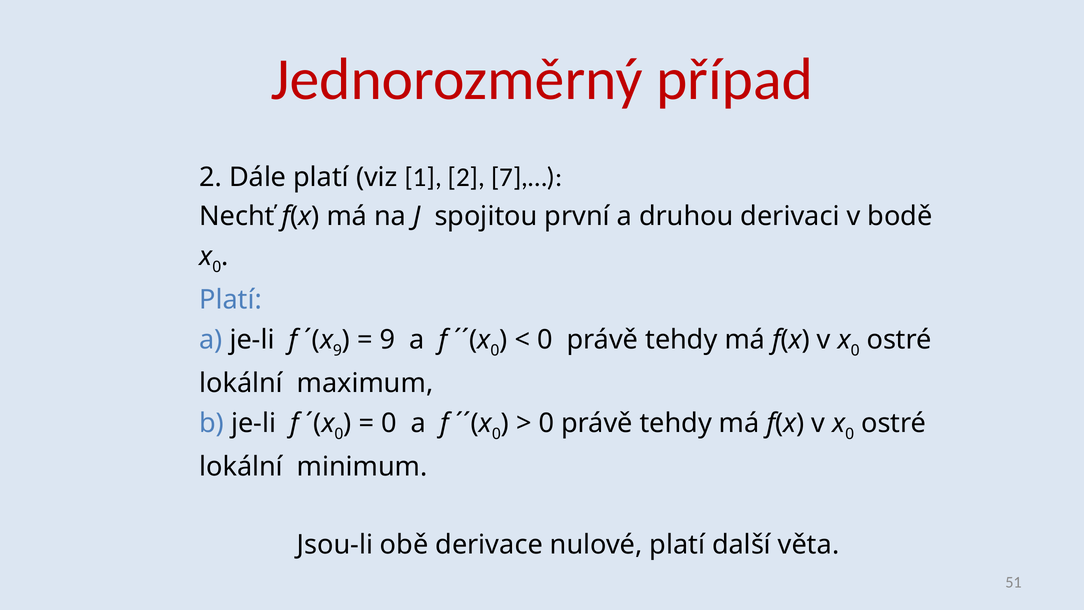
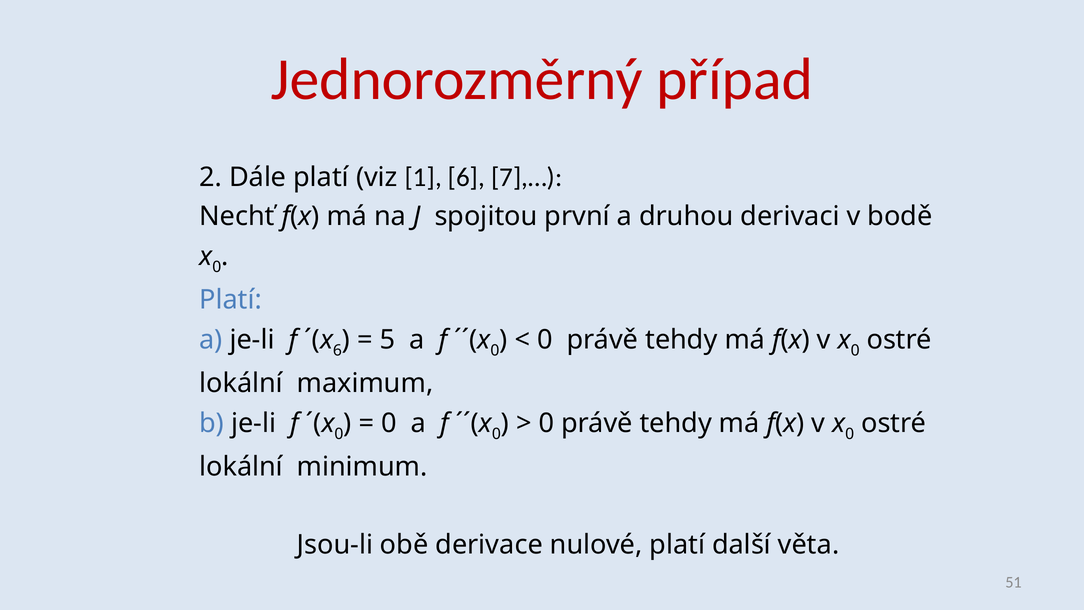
1 2: 2 -> 6
9 at (337, 350): 9 -> 6
9 at (387, 340): 9 -> 5
